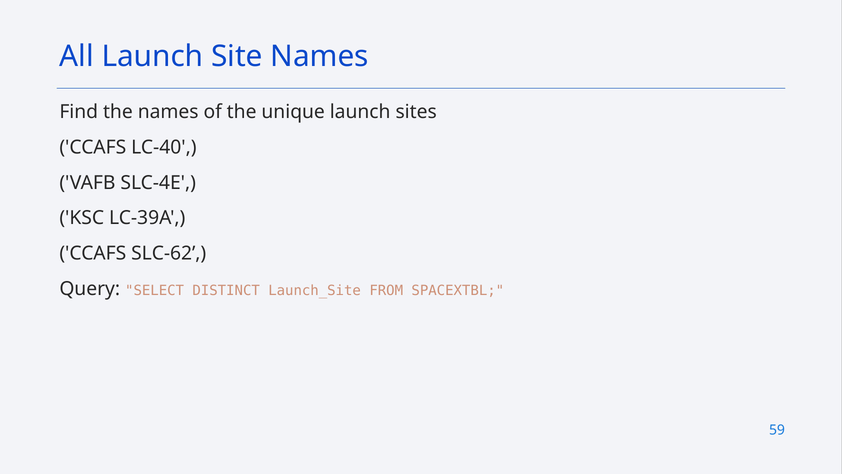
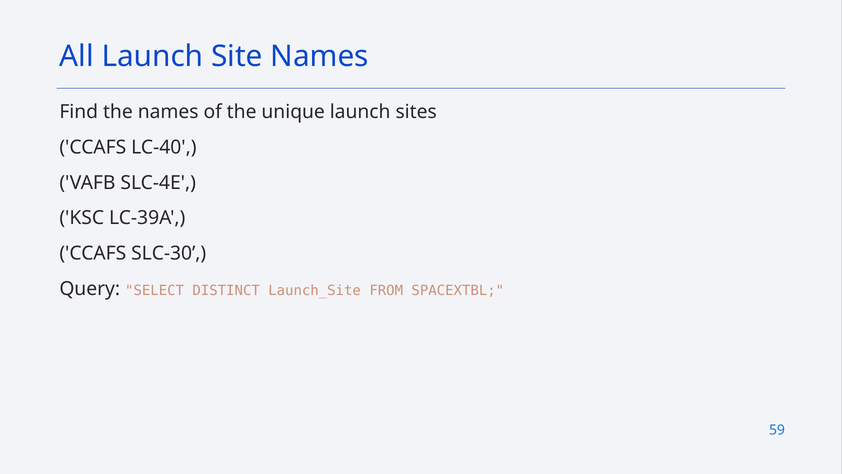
SLC-62: SLC-62 -> SLC-30
